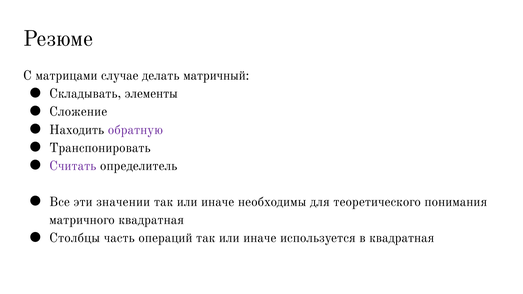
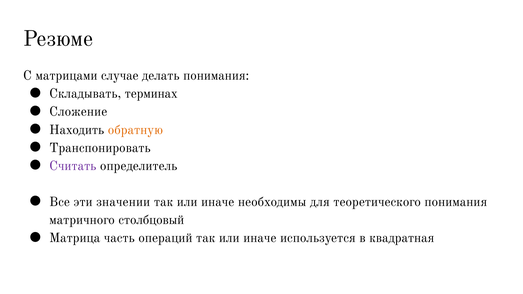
делать матричный: матричный -> понимания
элементы: элементы -> терминах
обратную colour: purple -> orange
матричного квадратная: квадратная -> столбцовый
Столбцы: Столбцы -> Матрица
